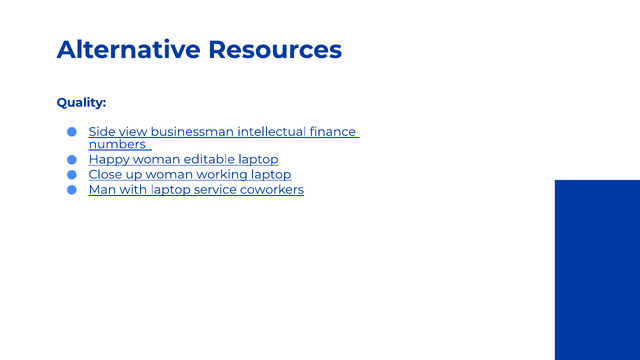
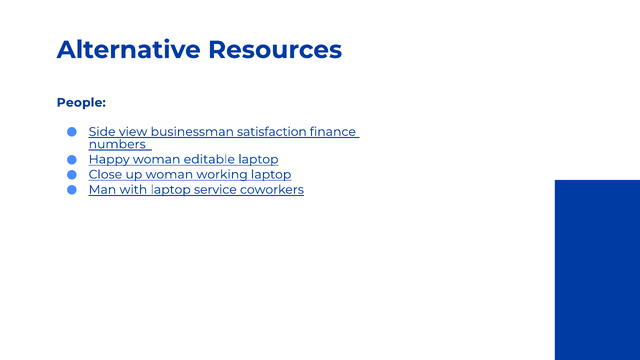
Quality: Quality -> People
intellectual: intellectual -> satisfaction
